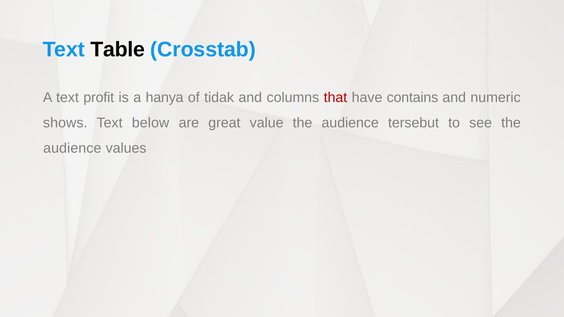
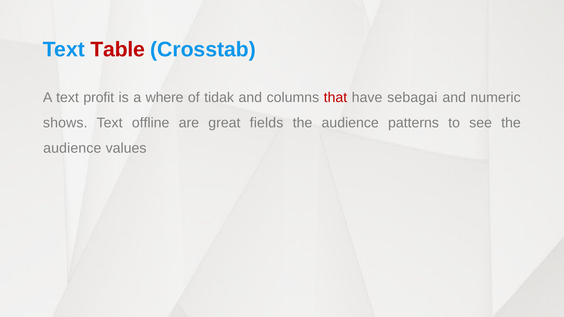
Table colour: black -> red
hanya: hanya -> where
contains: contains -> sebagai
below: below -> offline
value: value -> fields
tersebut: tersebut -> patterns
